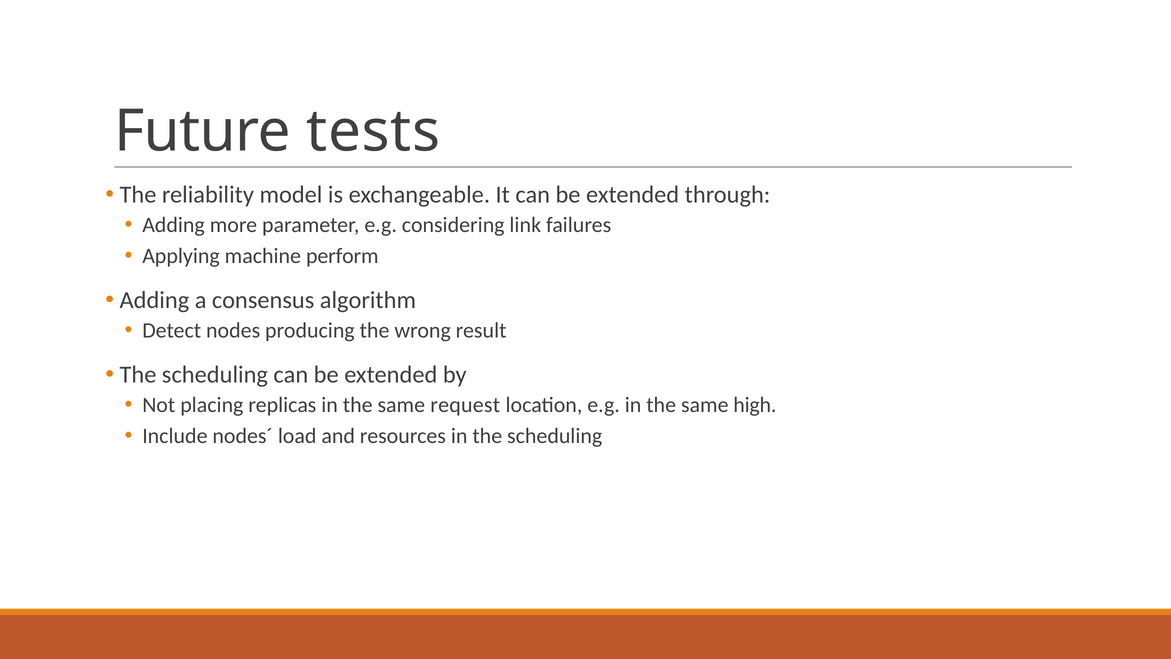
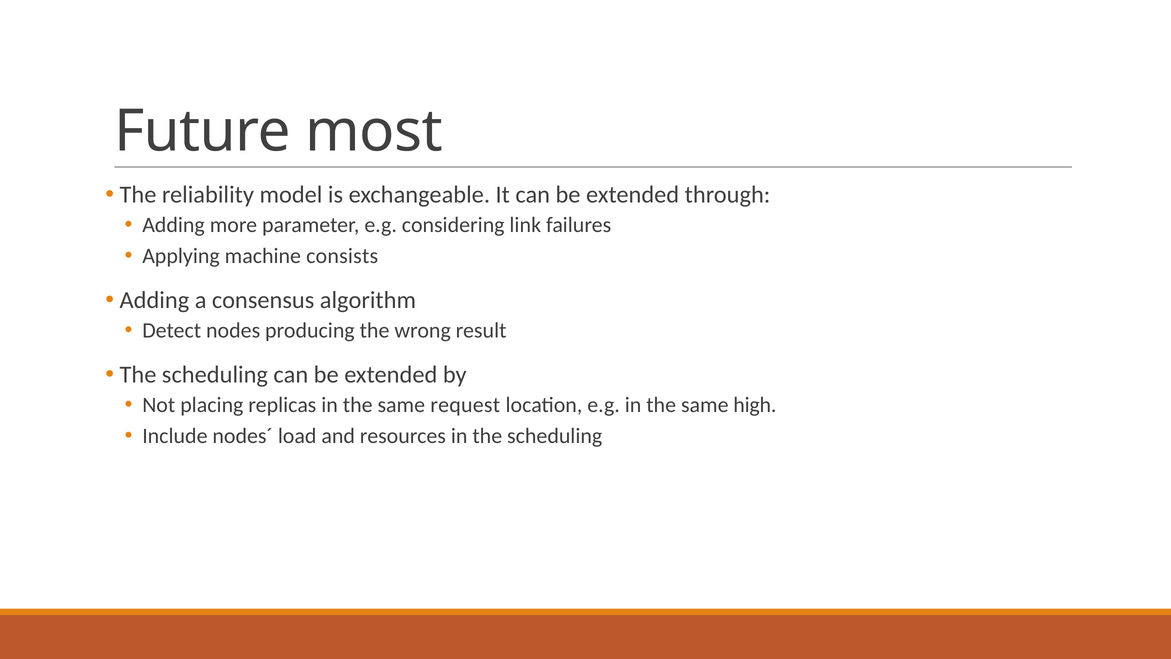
tests: tests -> most
perform: perform -> consists
